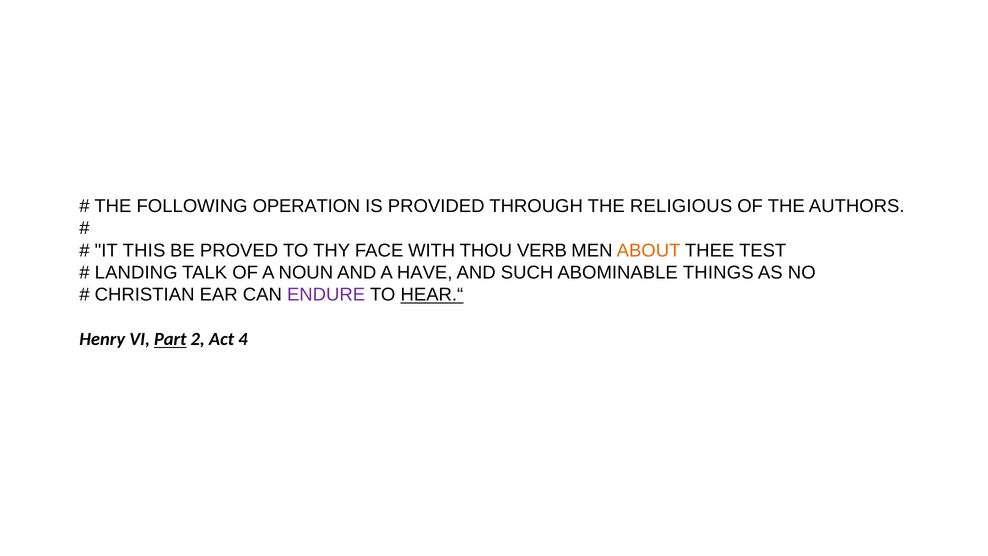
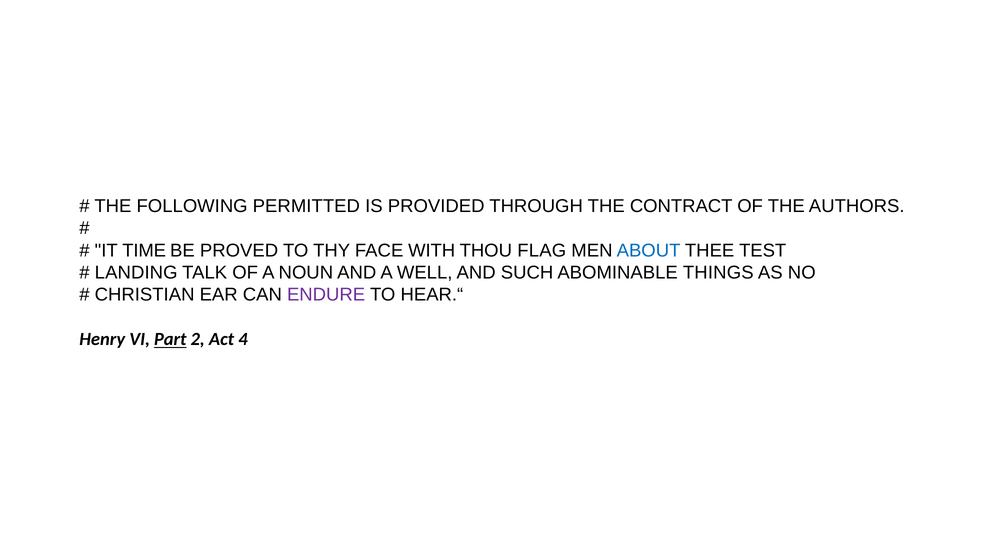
OPERATION: OPERATION -> PERMITTED
RELIGIOUS: RELIGIOUS -> CONTRACT
THIS: THIS -> TIME
VERB: VERB -> FLAG
ABOUT colour: orange -> blue
HAVE: HAVE -> WELL
HEAR.“ underline: present -> none
